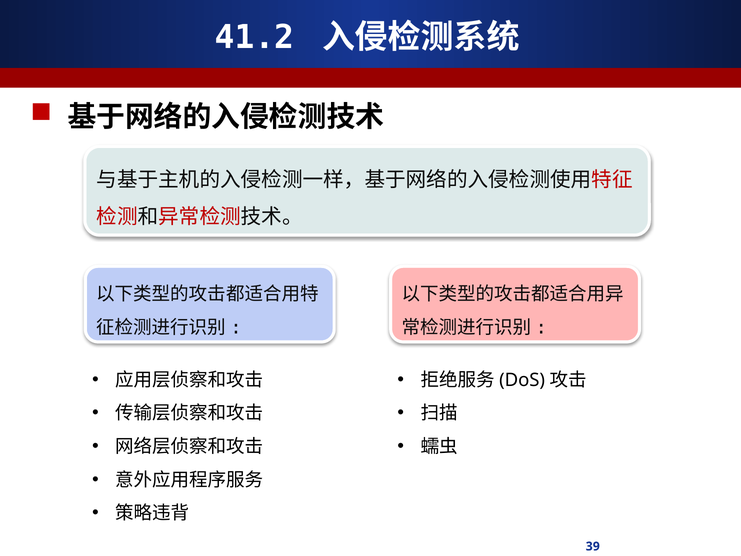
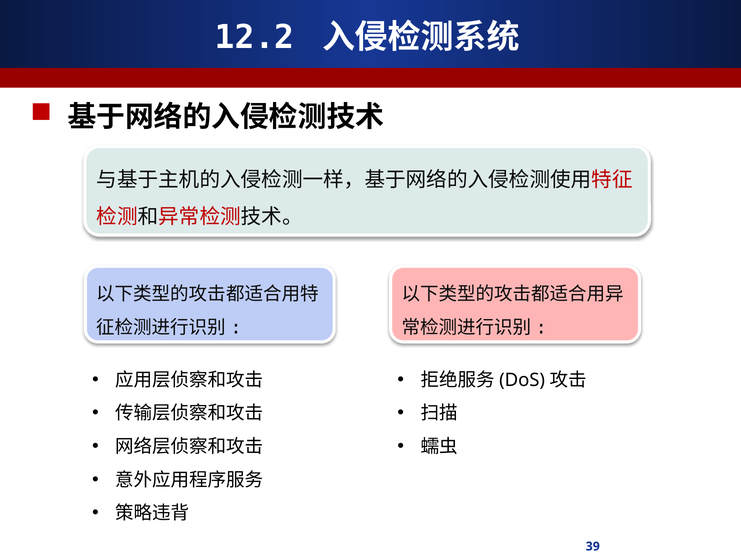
41.2: 41.2 -> 12.2
